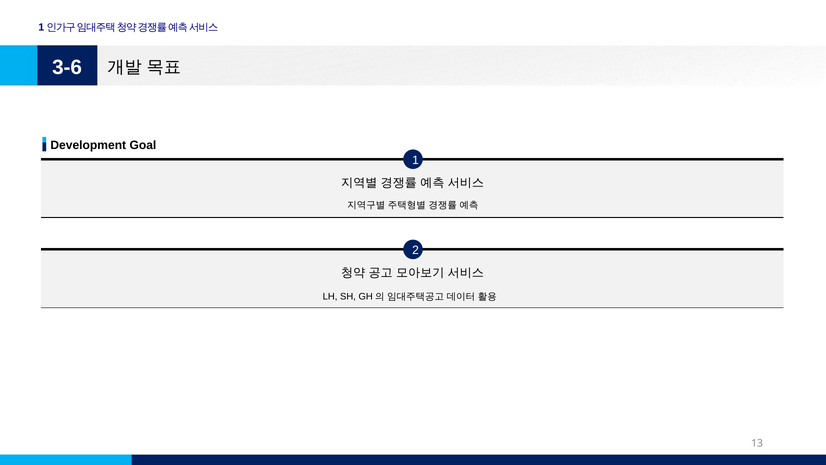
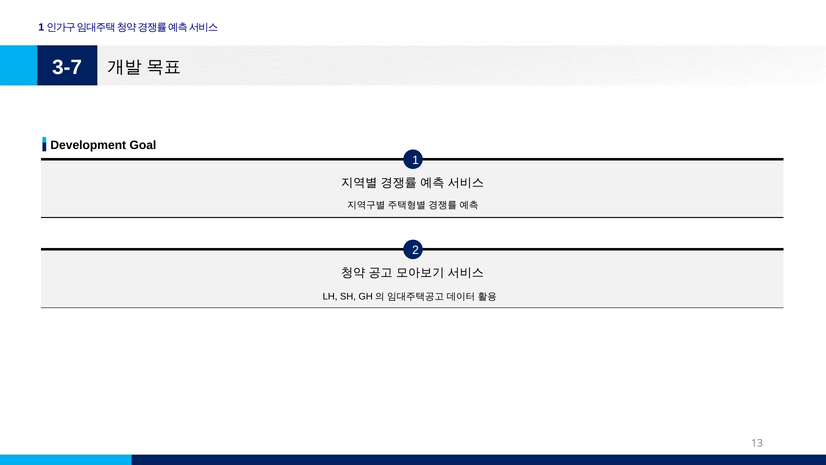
3-6: 3-6 -> 3-7
